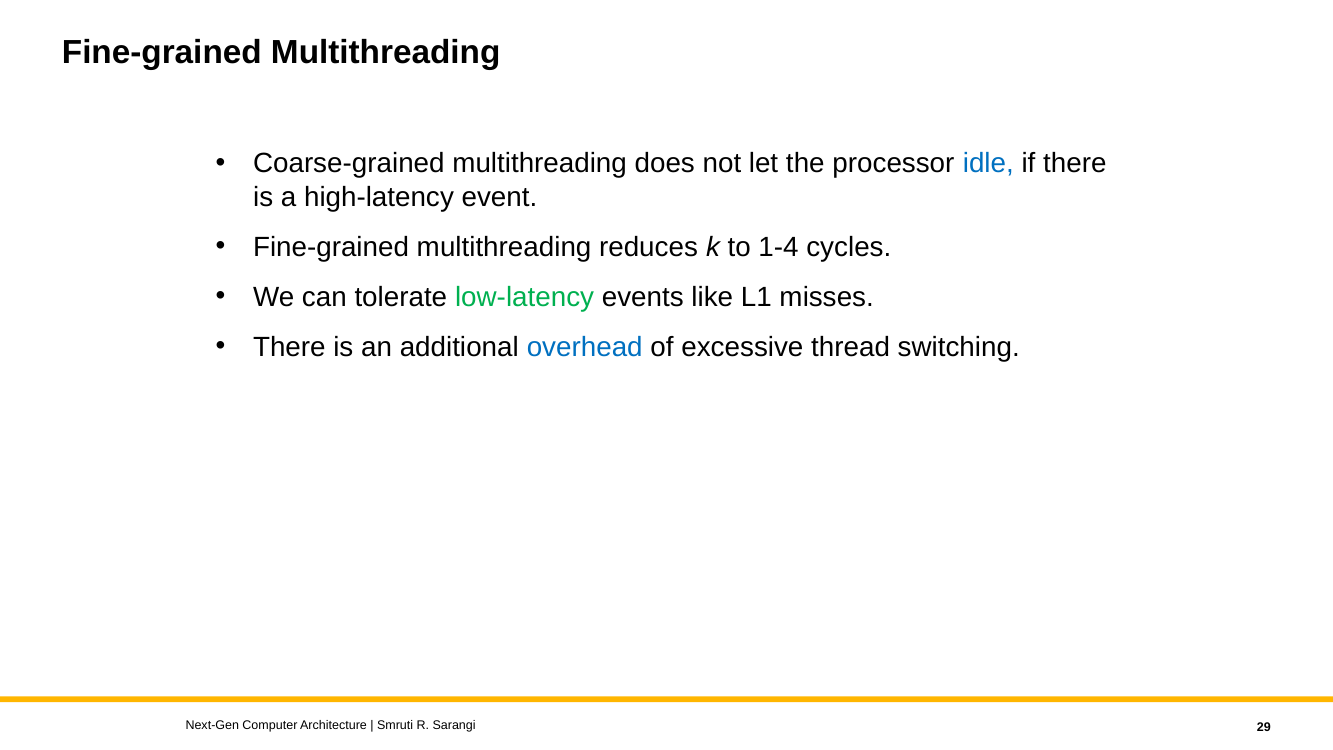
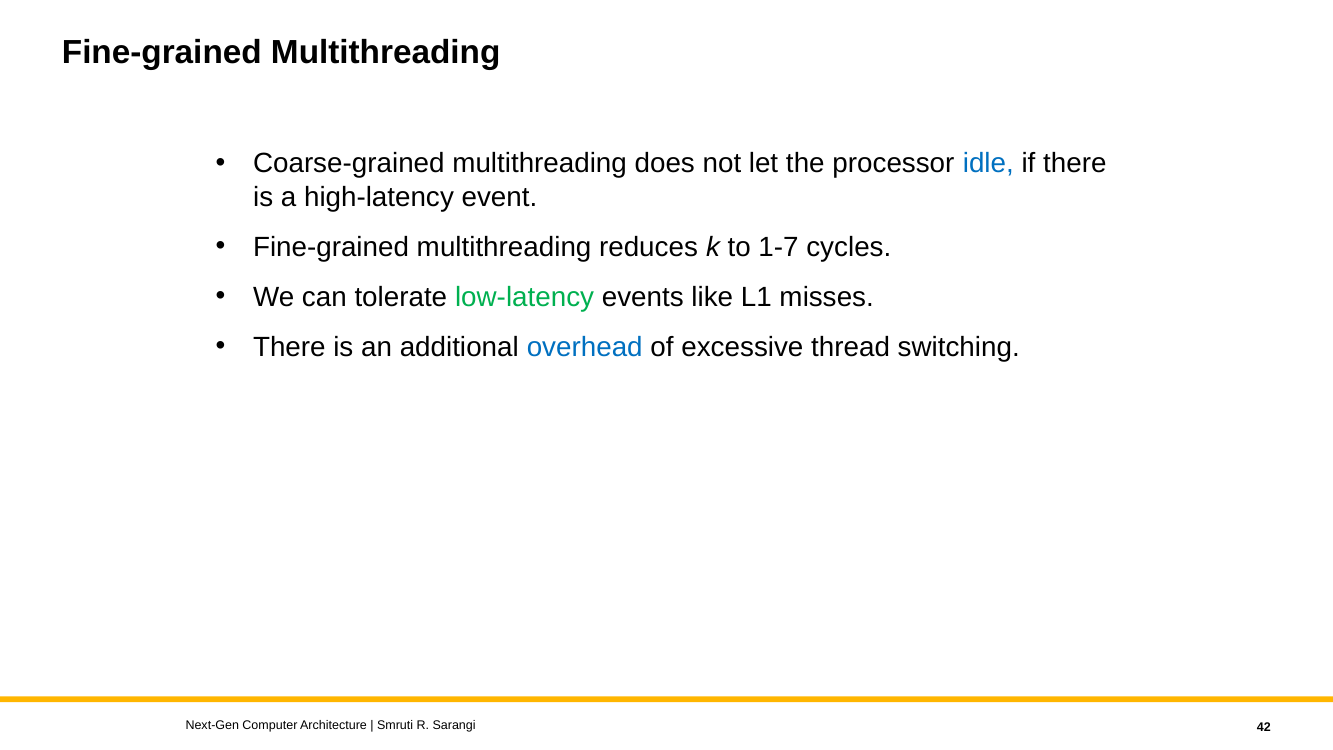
1-4: 1-4 -> 1-7
29: 29 -> 42
